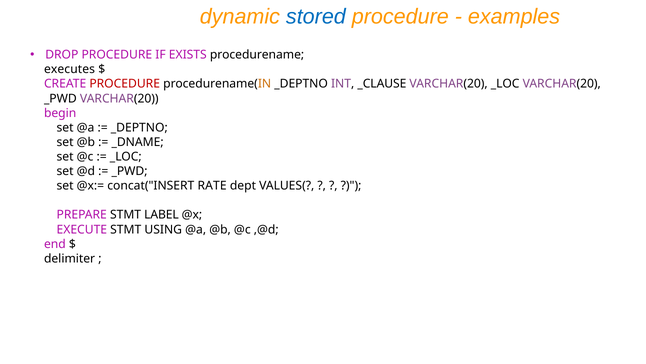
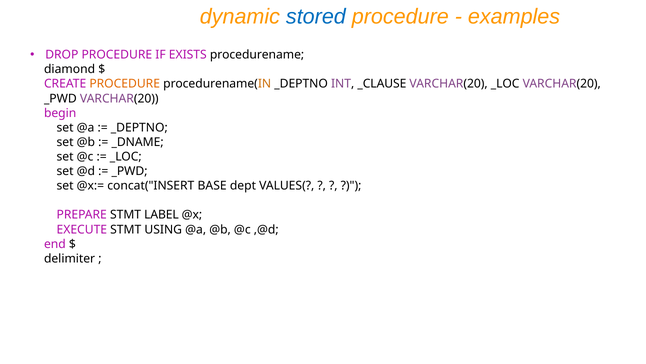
executes: executes -> diamond
PROCEDURE at (125, 84) colour: red -> orange
RATE: RATE -> BASE
